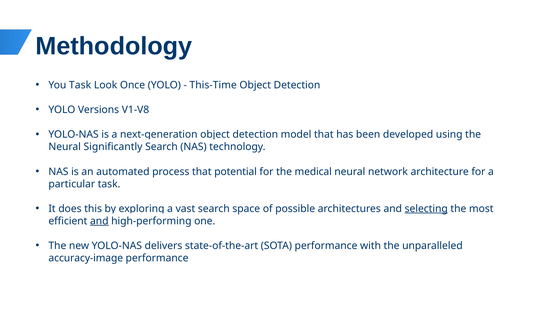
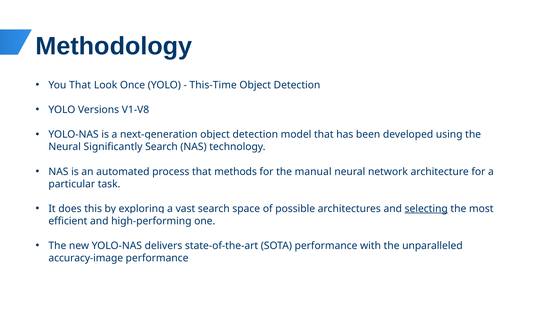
You Task: Task -> That
potential: potential -> methods
medical: medical -> manual
and at (99, 221) underline: present -> none
